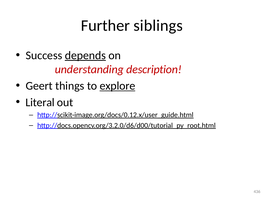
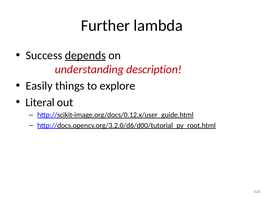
siblings: siblings -> lambda
Geert: Geert -> Easily
explore underline: present -> none
